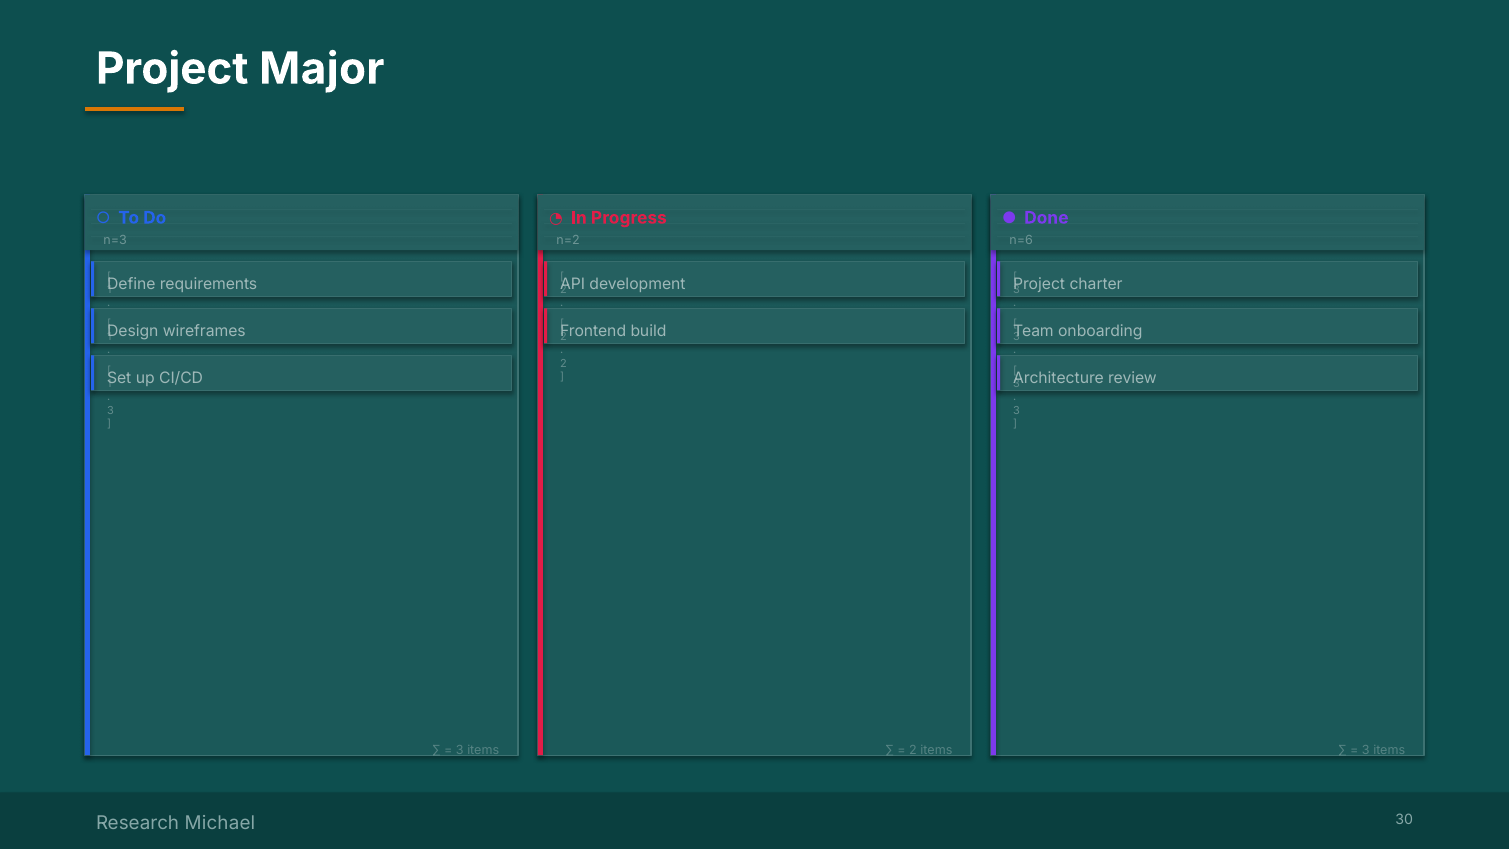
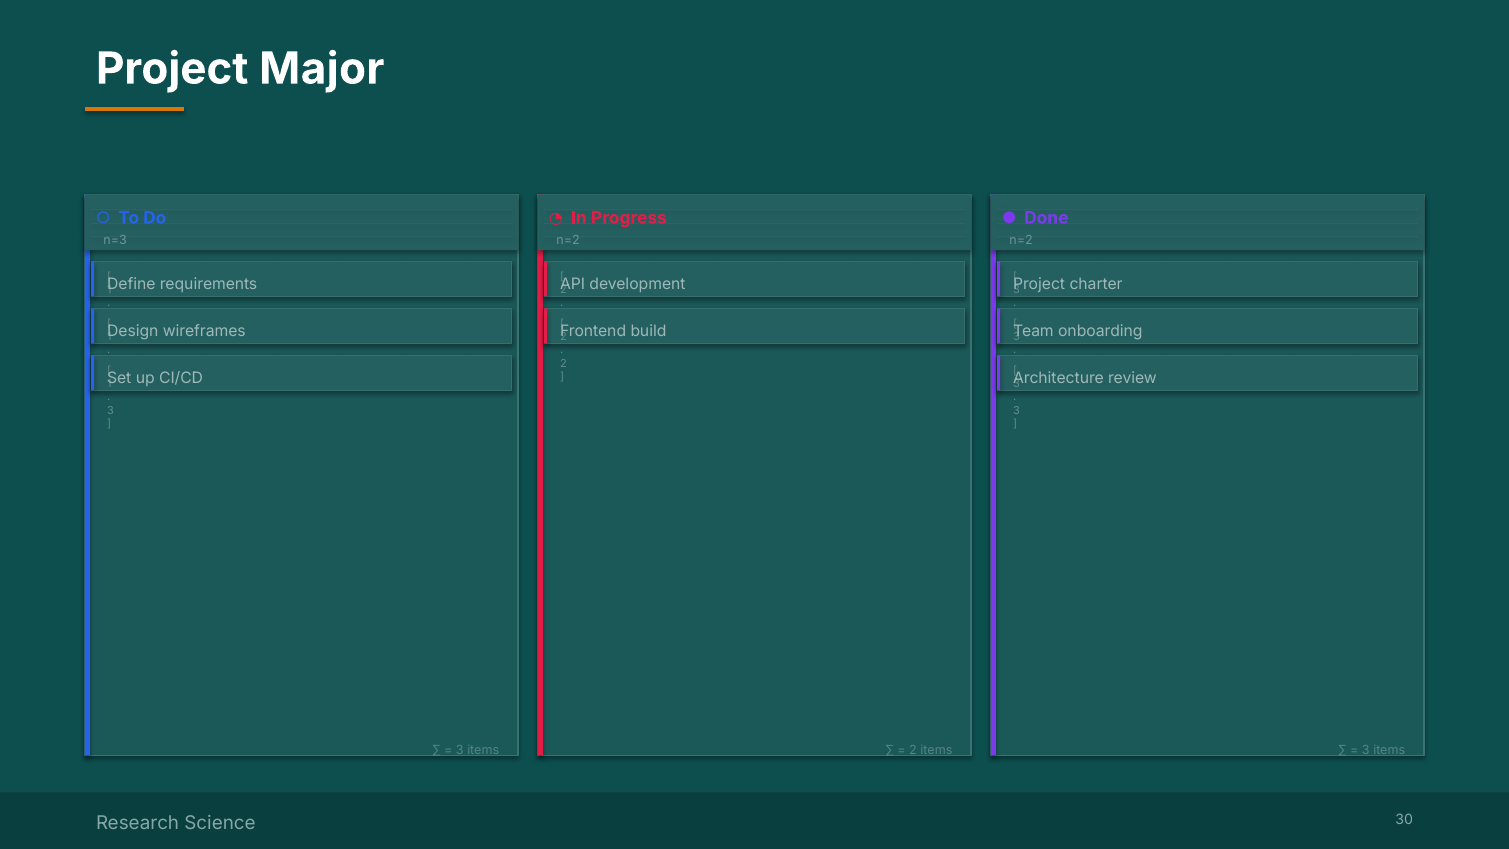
n=6 at (1021, 241): n=6 -> n=2
Michael: Michael -> Science
